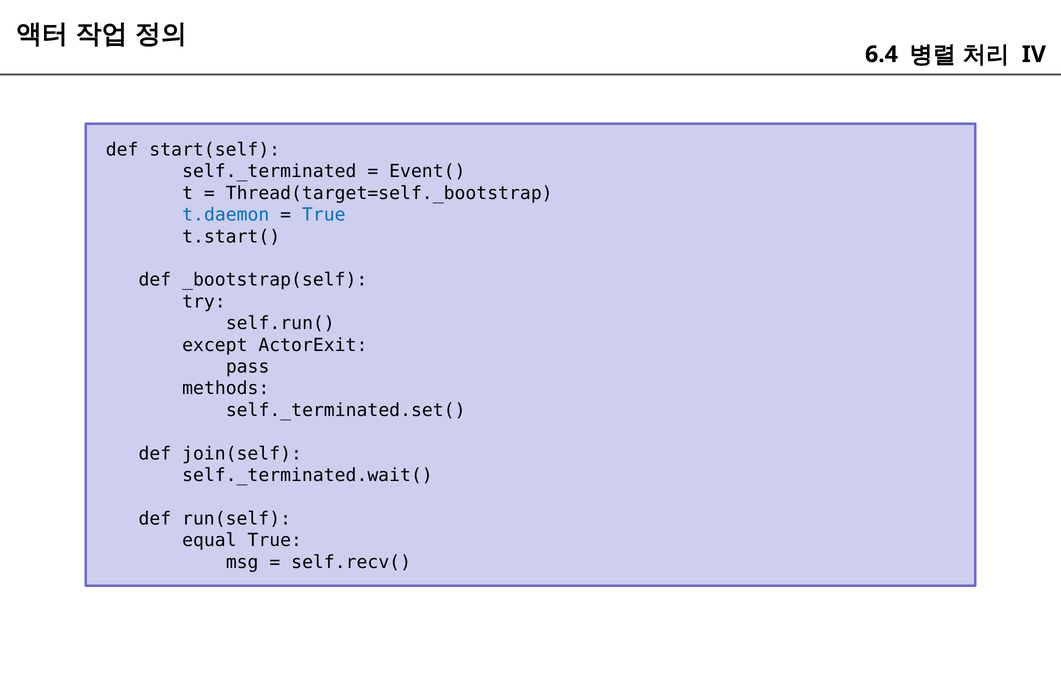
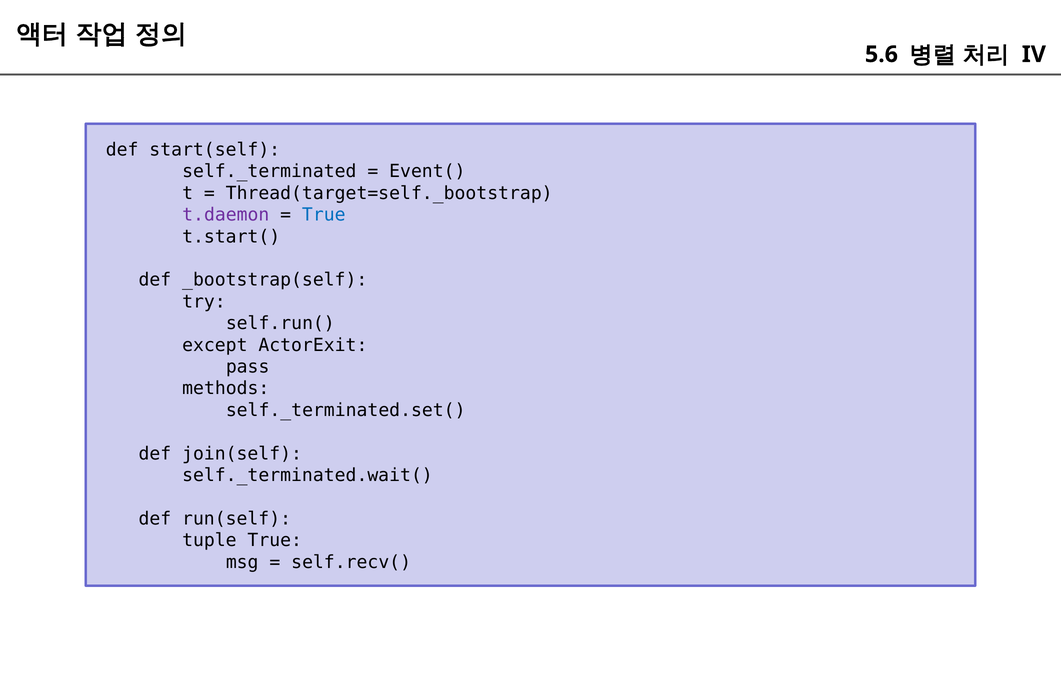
6.4: 6.4 -> 5.6
t.daemon colour: blue -> purple
equal: equal -> tuple
